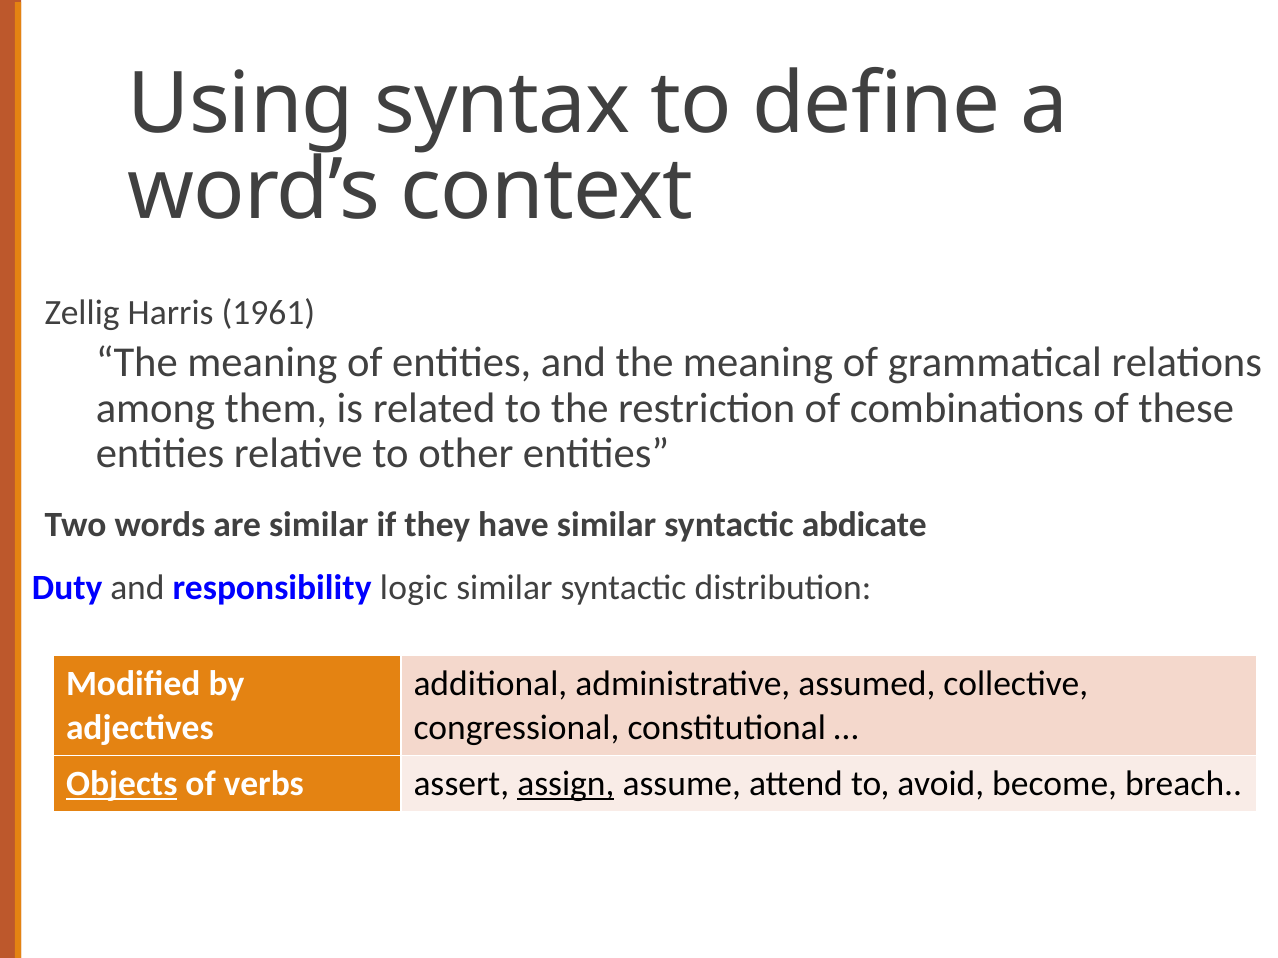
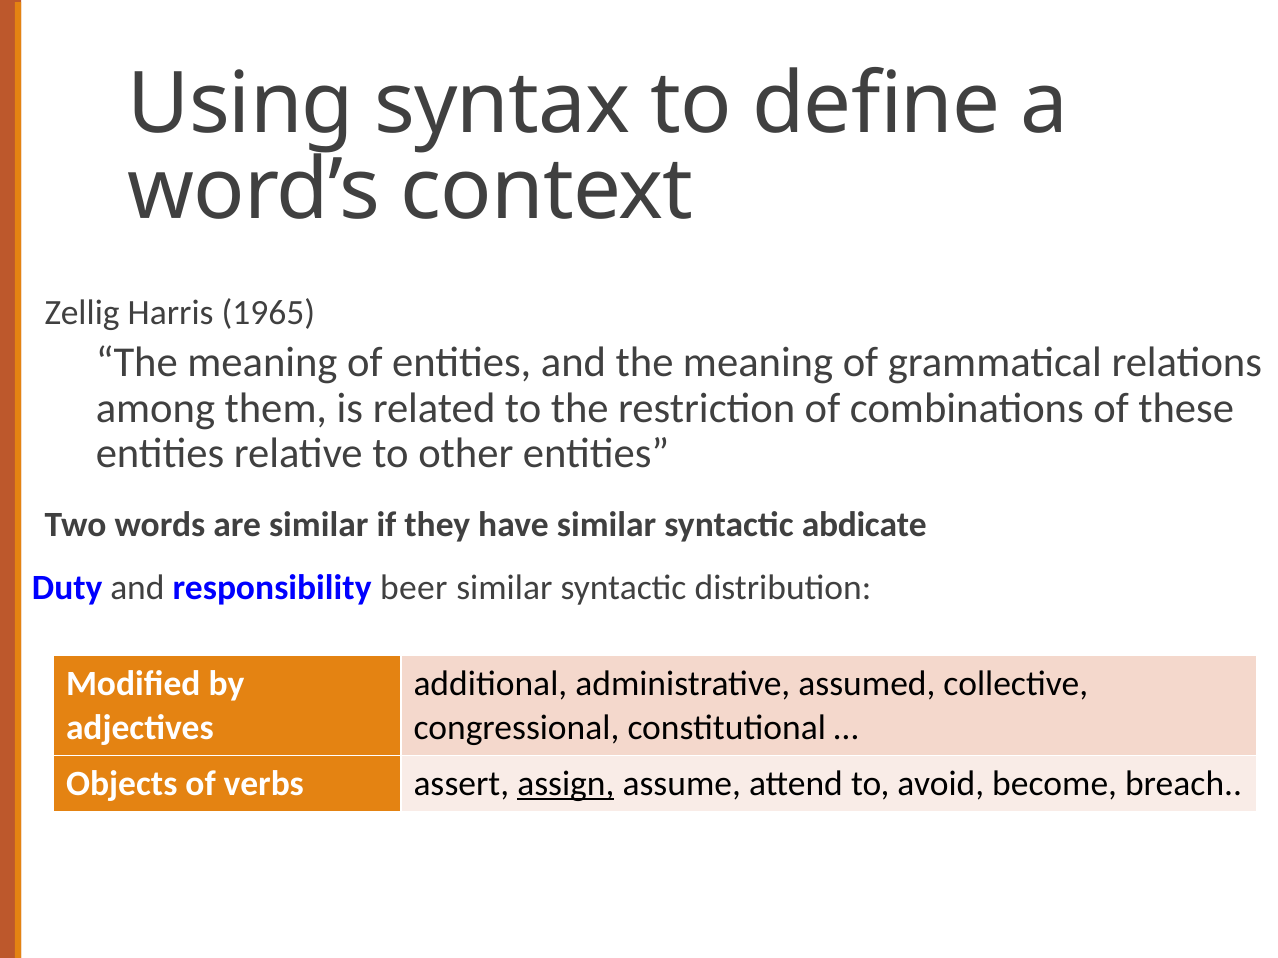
1961: 1961 -> 1965
logic: logic -> beer
Objects underline: present -> none
